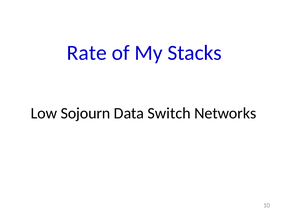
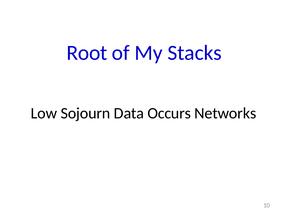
Rate: Rate -> Root
Switch: Switch -> Occurs
